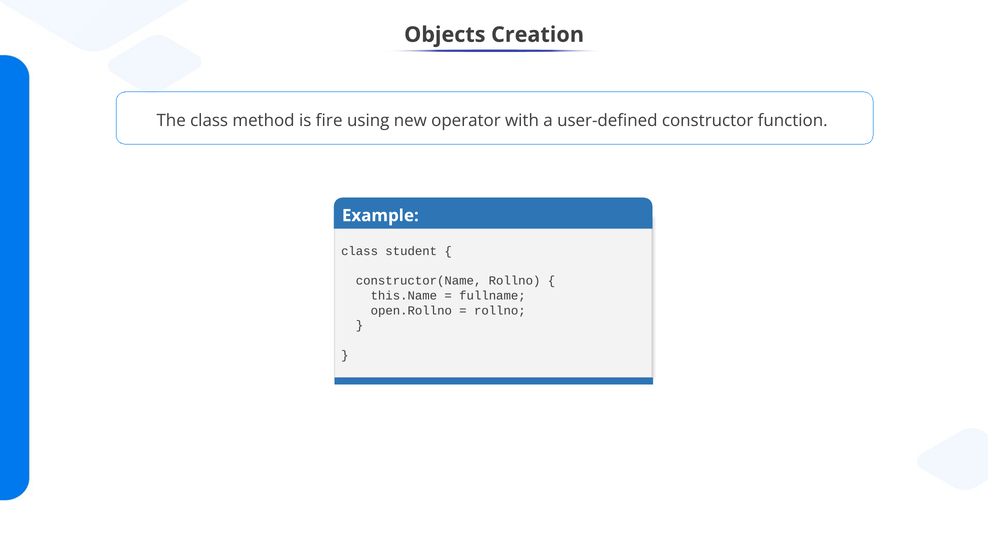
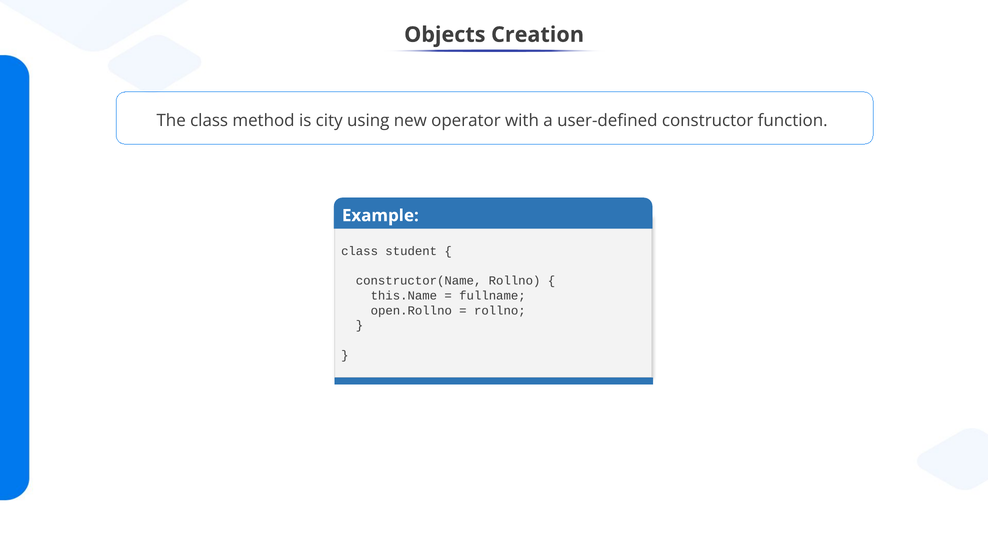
fire: fire -> city
